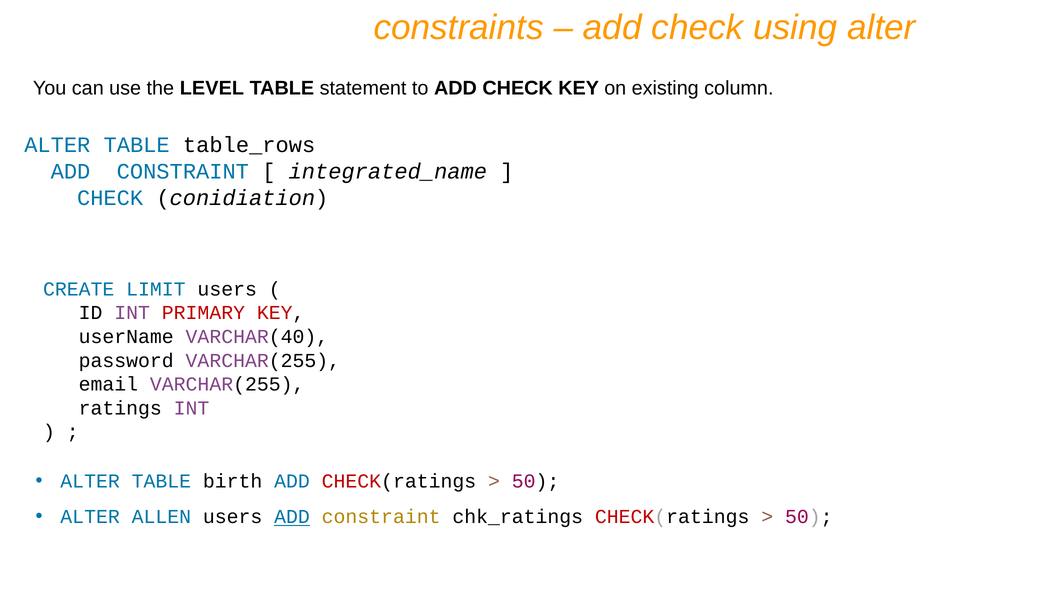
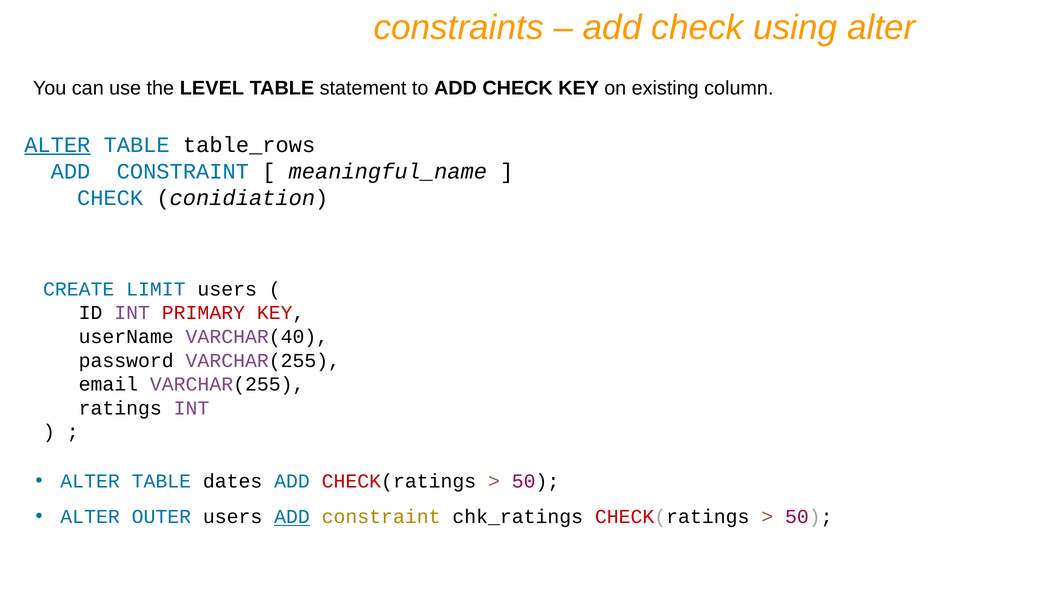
ALTER at (57, 145) underline: none -> present
integrated_name: integrated_name -> meaningful_name
birth: birth -> dates
ALLEN: ALLEN -> OUTER
